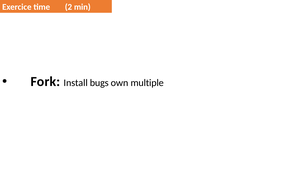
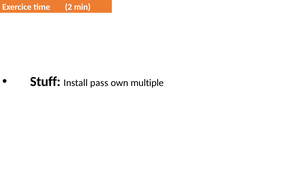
Fork: Fork -> Stuff
bugs: bugs -> pass
